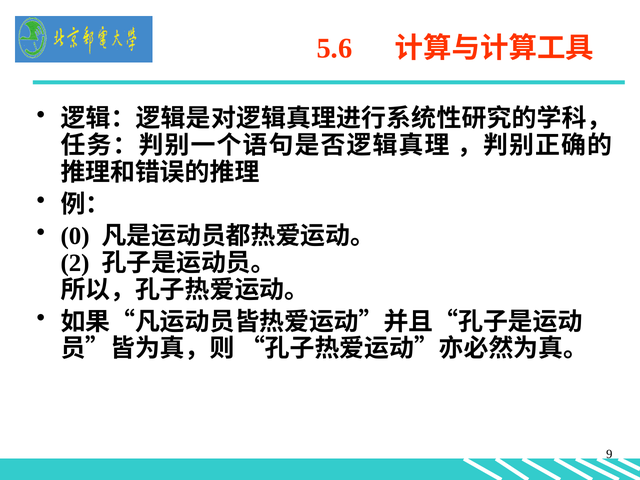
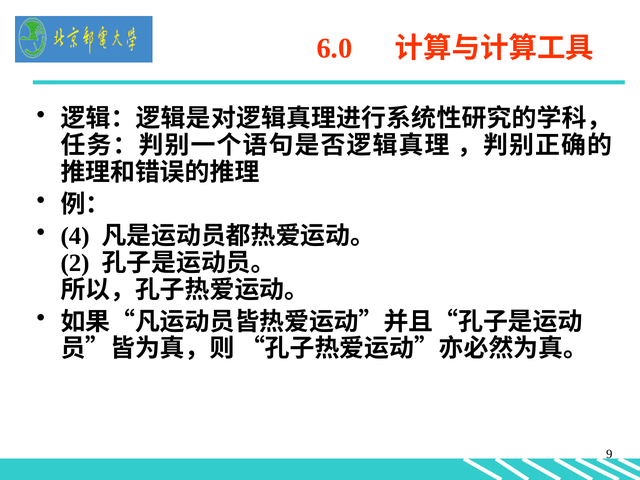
5.6: 5.6 -> 6.0
0: 0 -> 4
